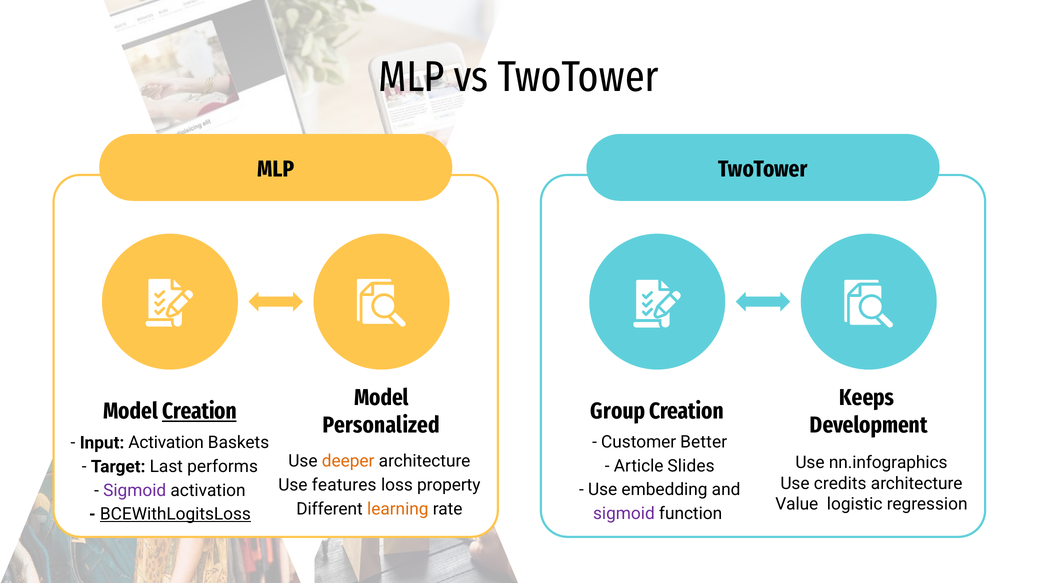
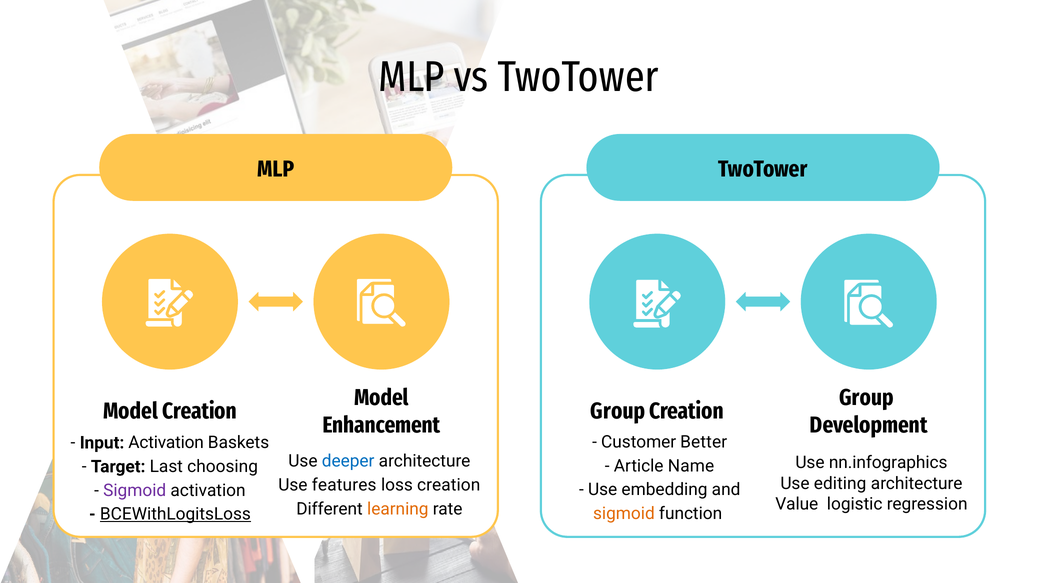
Keeps at (867, 398): Keeps -> Group
Creation at (199, 412) underline: present -> none
Personalized: Personalized -> Enhancement
deeper colour: orange -> blue
Slides: Slides -> Name
performs: performs -> choosing
credits: credits -> editing
loss property: property -> creation
sigmoid at (624, 514) colour: purple -> orange
